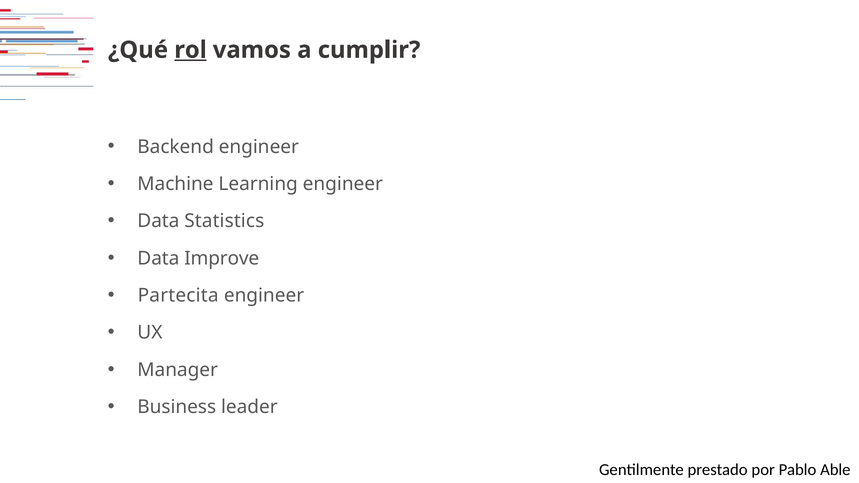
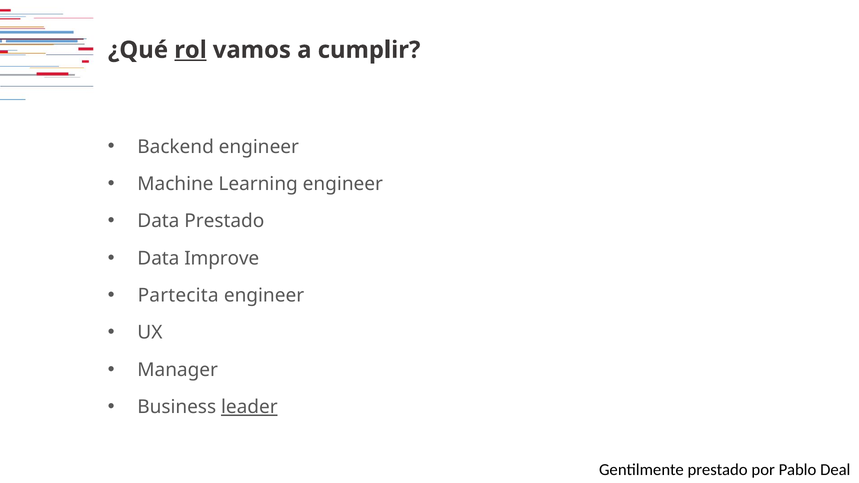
Data Statistics: Statistics -> Prestado
leader underline: none -> present
Able: Able -> Deal
